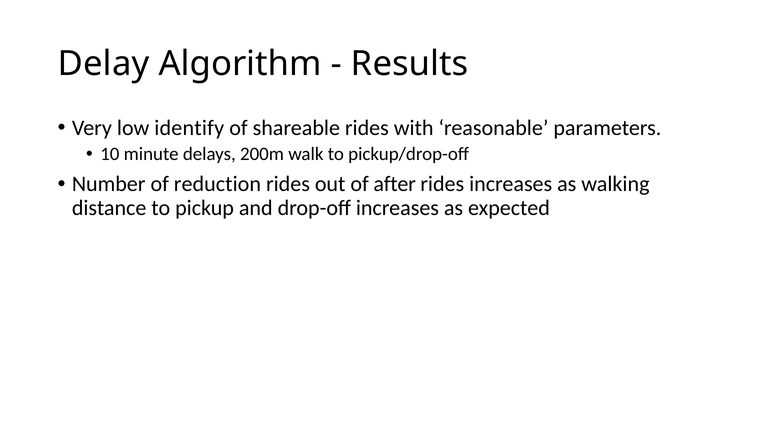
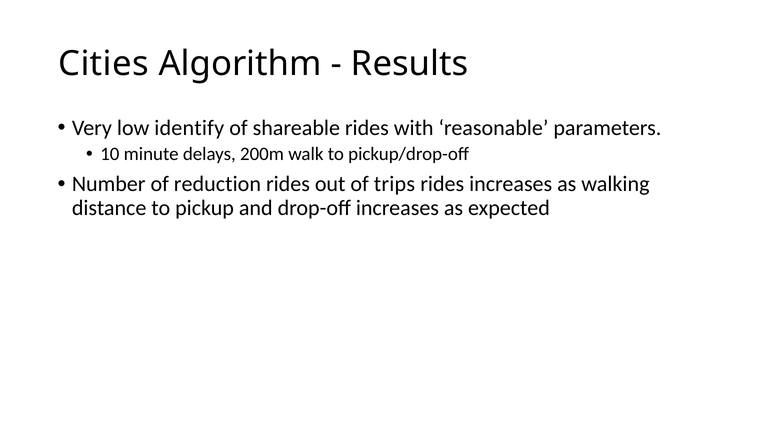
Delay: Delay -> Cities
after: after -> trips
